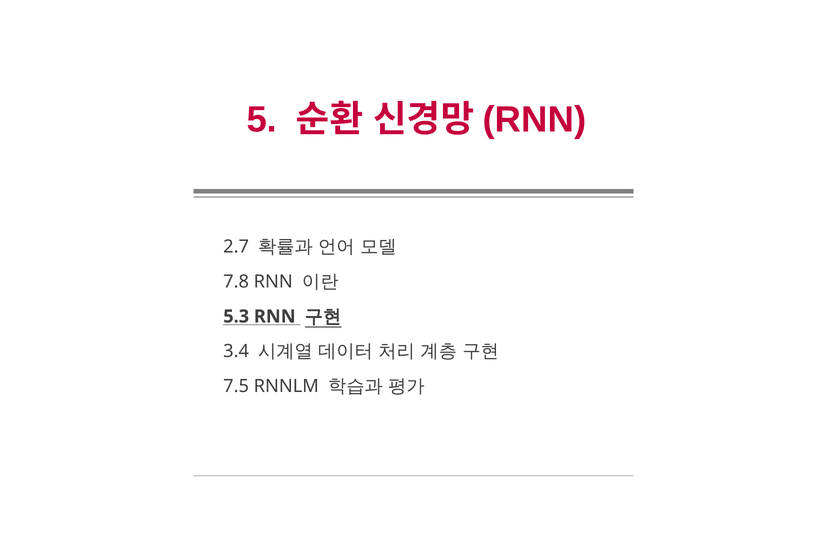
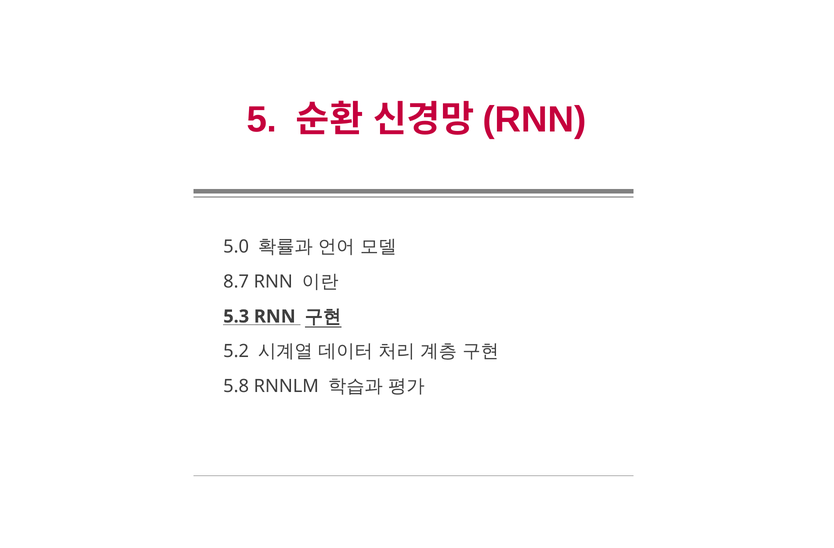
2.7: 2.7 -> 5.0
7.8: 7.8 -> 8.7
3.4: 3.4 -> 5.2
7.5: 7.5 -> 5.8
